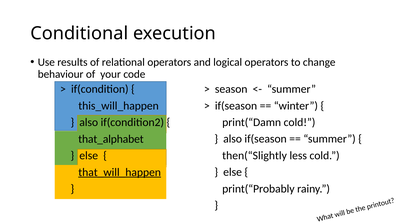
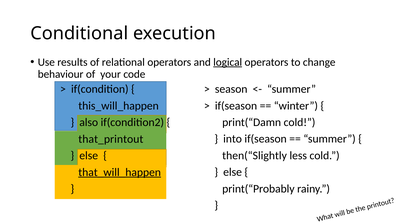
logical underline: none -> present
also at (233, 139): also -> into
that_alphabet: that_alphabet -> that_printout
